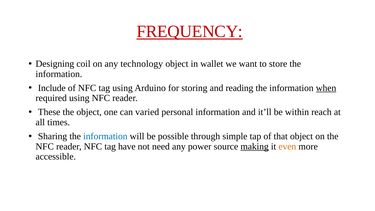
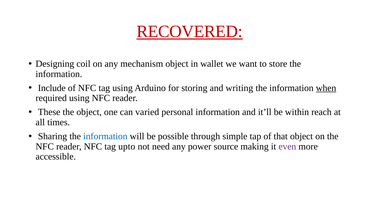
FREQUENCY: FREQUENCY -> RECOVERED
technology: technology -> mechanism
reading: reading -> writing
have: have -> upto
making underline: present -> none
even colour: orange -> purple
